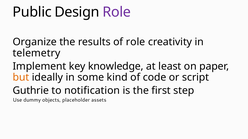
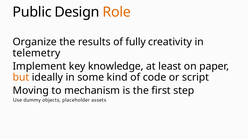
Role at (117, 12) colour: purple -> orange
of role: role -> fully
Guthrie: Guthrie -> Moving
notification: notification -> mechanism
